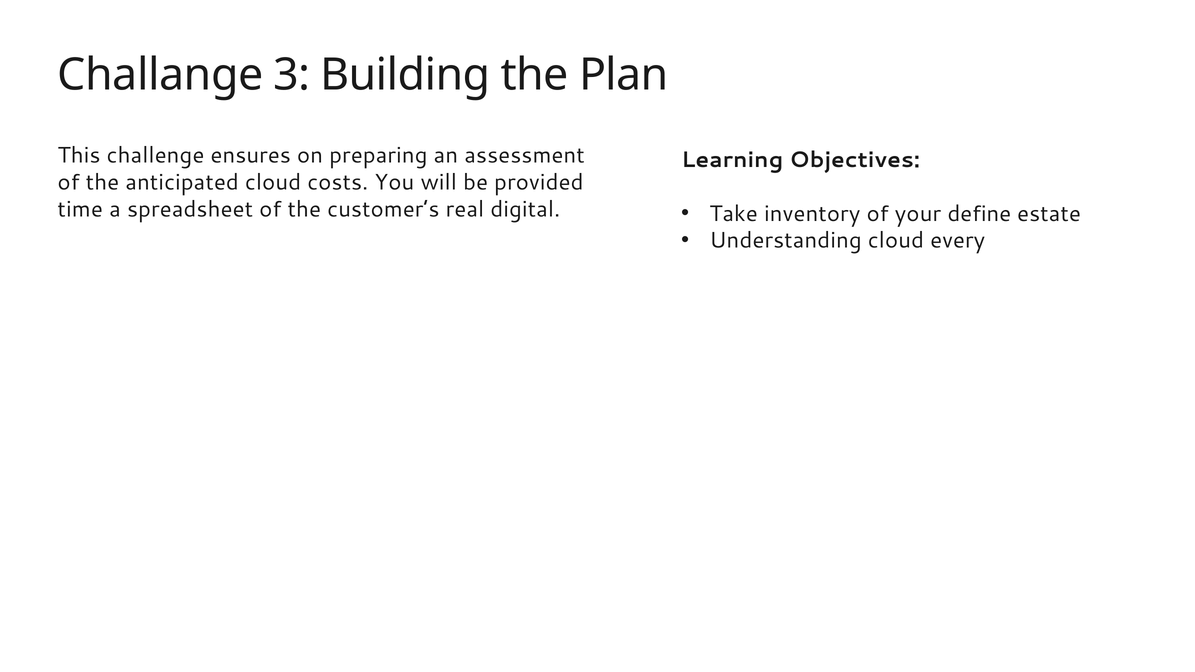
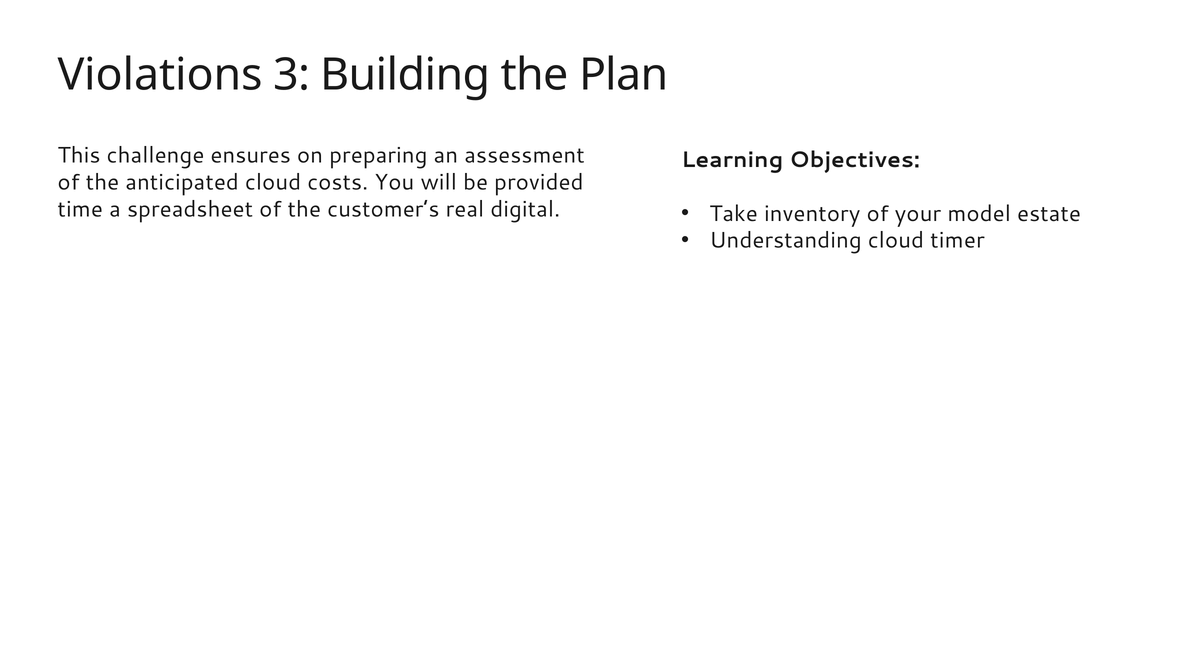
Challange: Challange -> Violations
define: define -> model
every: every -> timer
